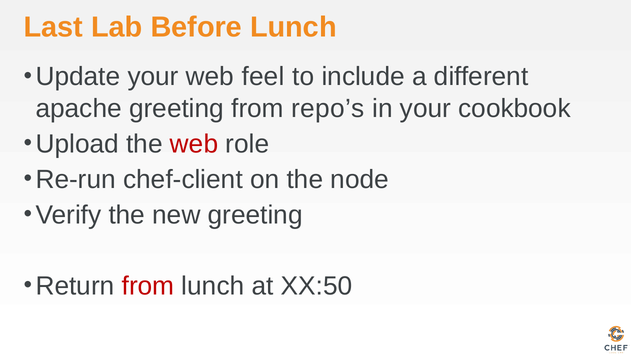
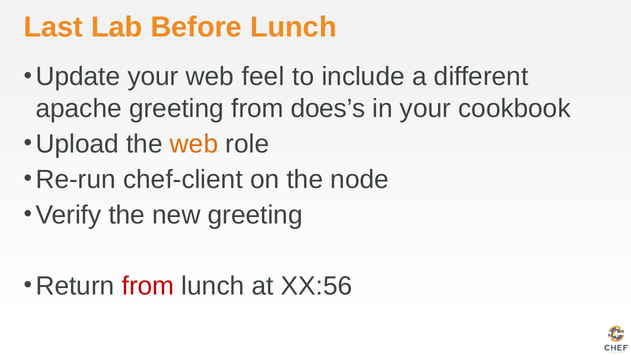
repo’s: repo’s -> does’s
web at (194, 144) colour: red -> orange
XX:50: XX:50 -> XX:56
